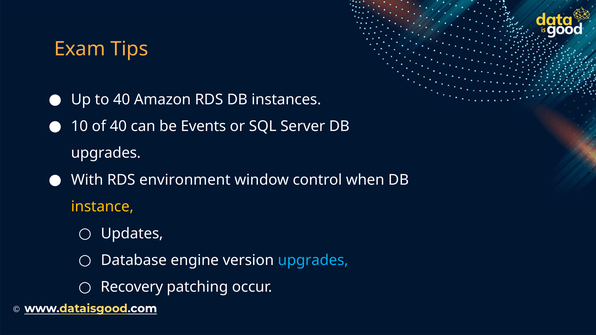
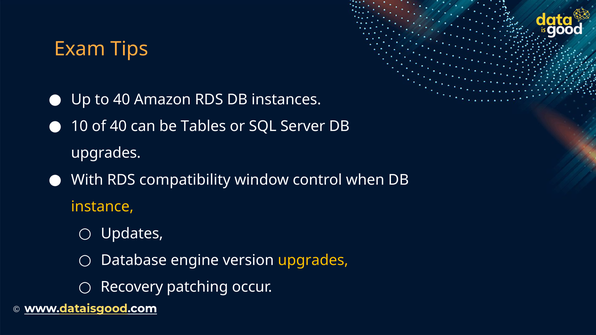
Events: Events -> Tables
environment: environment -> compatibility
upgrades at (313, 260) colour: light blue -> yellow
